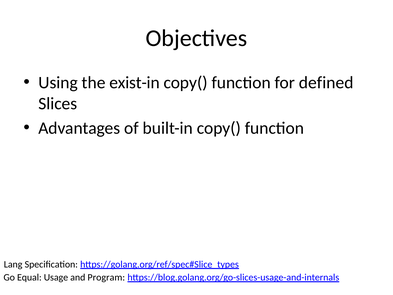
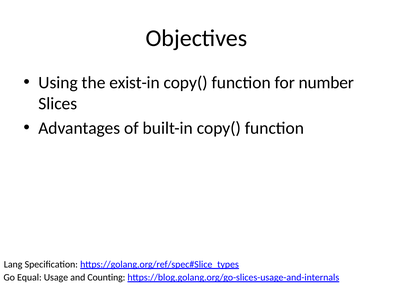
defined: defined -> number
Program: Program -> Counting
